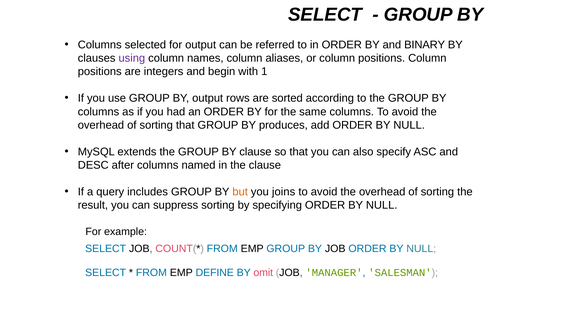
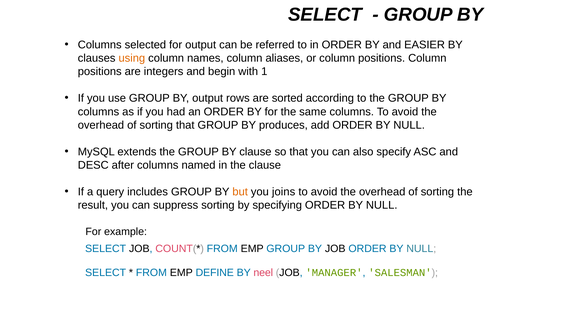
BINARY: BINARY -> EASIER
using colour: purple -> orange
omit: omit -> neel
